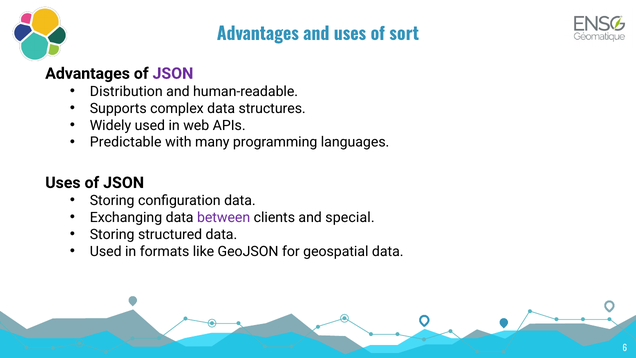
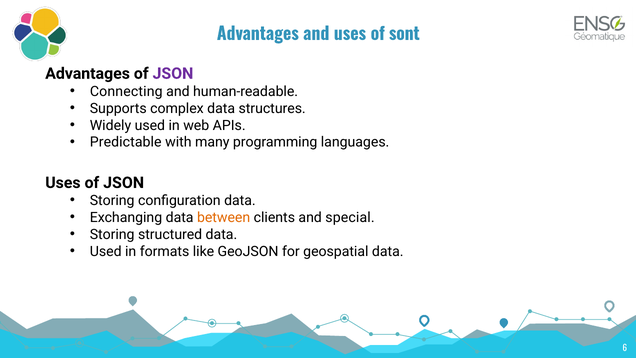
sort: sort -> sont
Distribution: Distribution -> Connecting
between colour: purple -> orange
